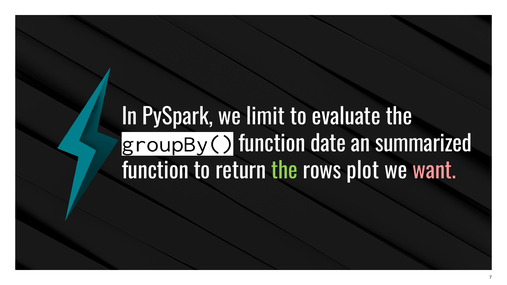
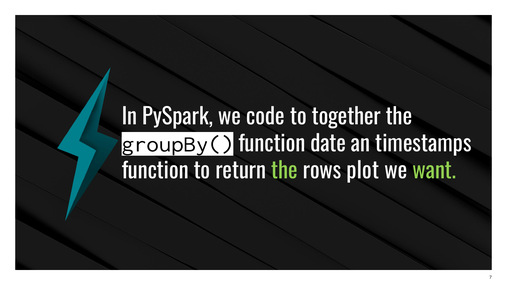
limit: limit -> code
evaluate: evaluate -> together
summarized: summarized -> timestamps
want colour: pink -> light green
